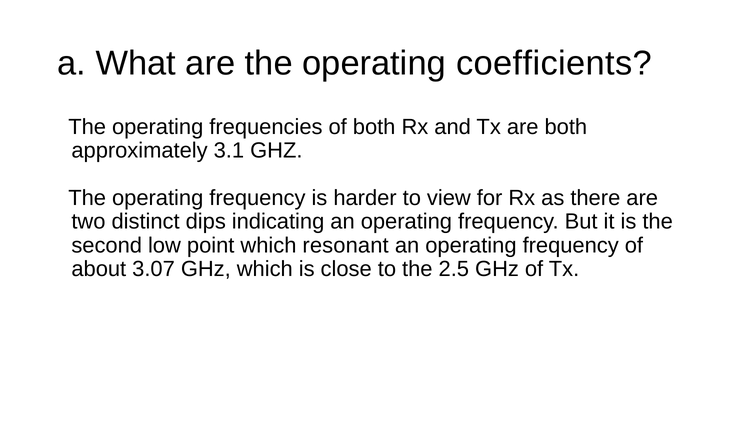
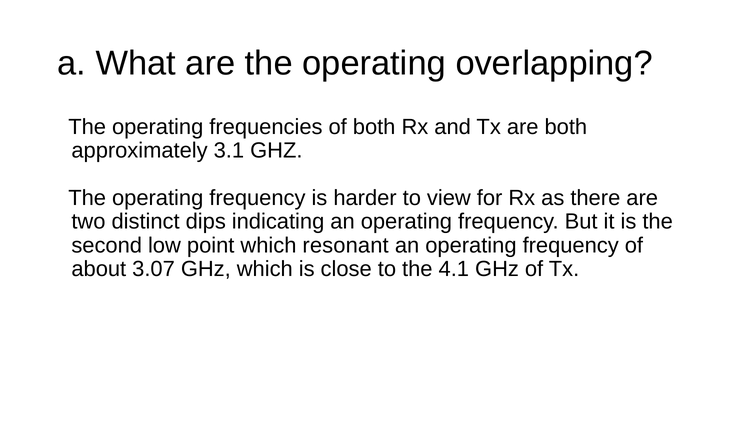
coefficients: coefficients -> overlapping
2.5: 2.5 -> 4.1
